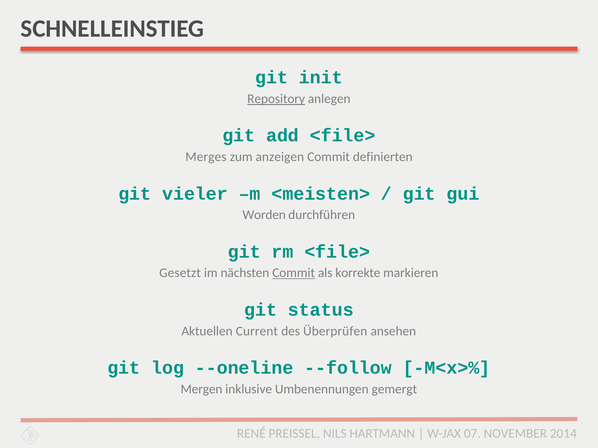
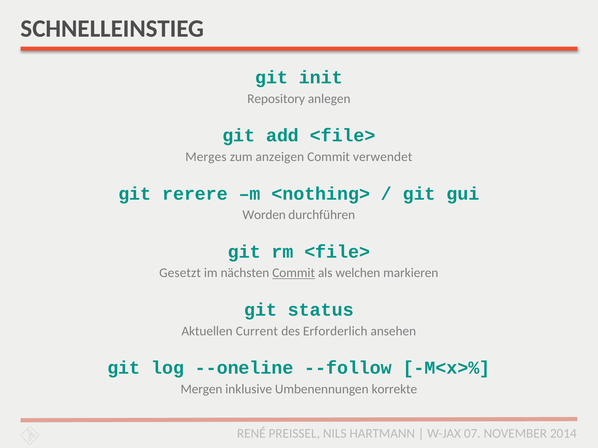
Repository underline: present -> none
definierten: definierten -> verwendet
vieler: vieler -> rerere
<meisten>: <meisten> -> <nothing>
korrekte: korrekte -> welchen
Überprüfen: Überprüfen -> Erforderlich
gemergt: gemergt -> korrekte
